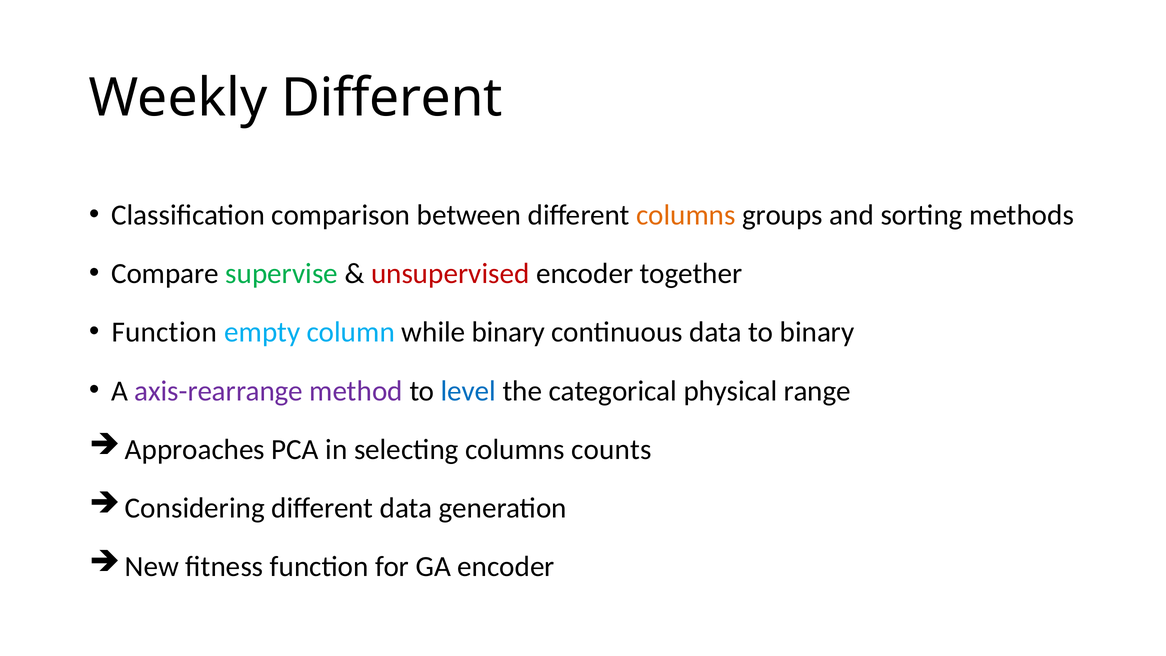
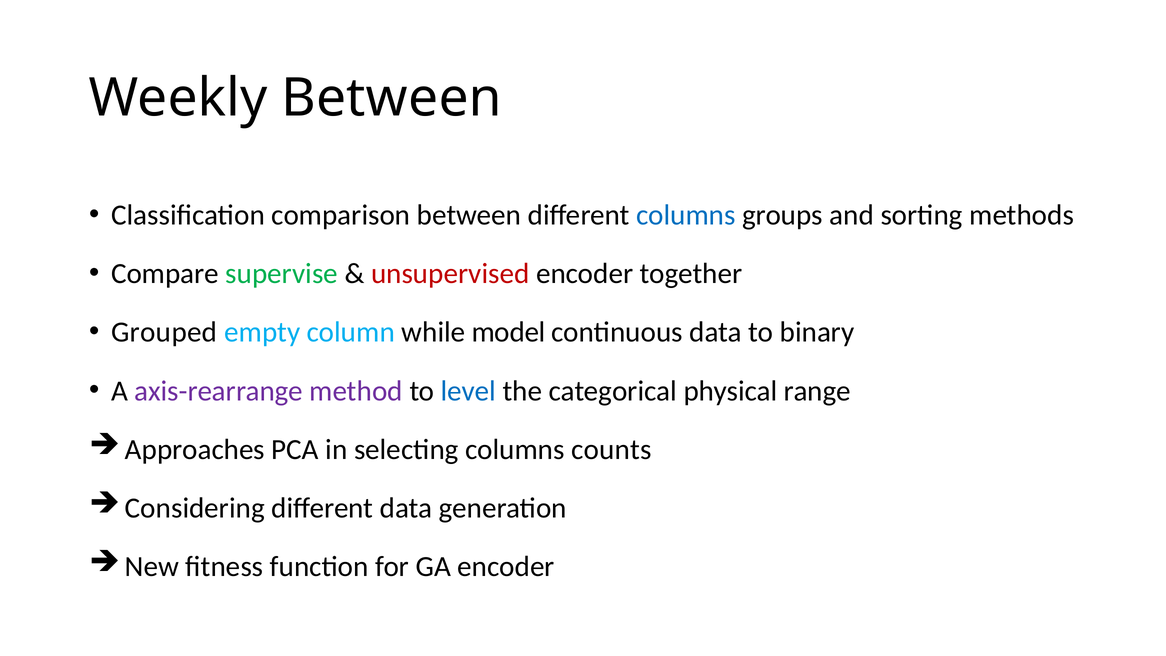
Weekly Different: Different -> Between
columns at (686, 215) colour: orange -> blue
Function at (164, 332): Function -> Grouped
while binary: binary -> model
